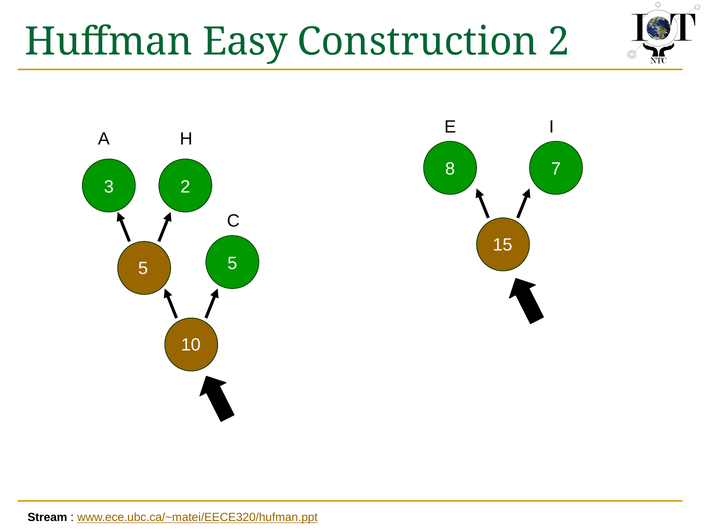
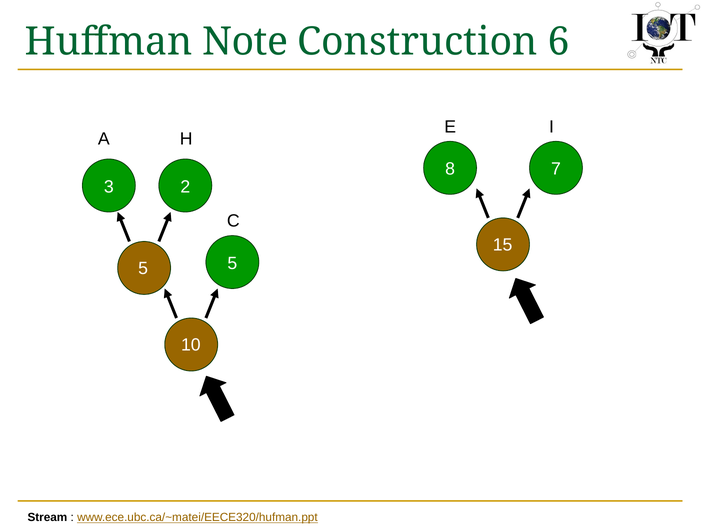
Easy: Easy -> Note
Construction 2: 2 -> 6
